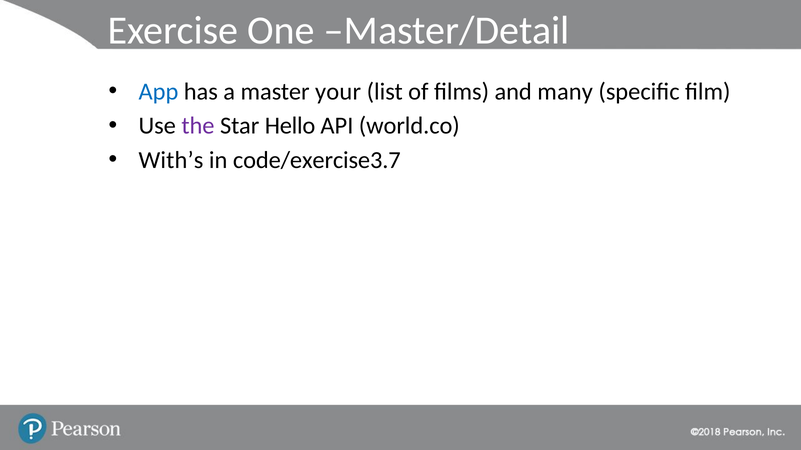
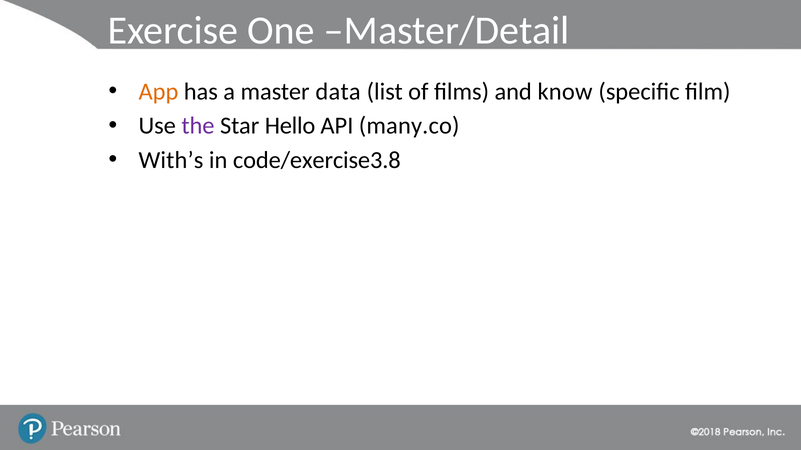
App colour: blue -> orange
your: your -> data
many: many -> know
world.co: world.co -> many.co
code/exercise3.7: code/exercise3.7 -> code/exercise3.8
